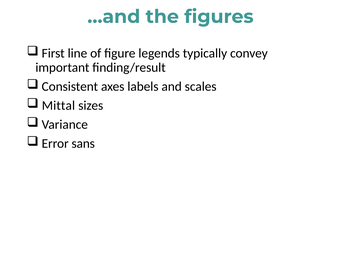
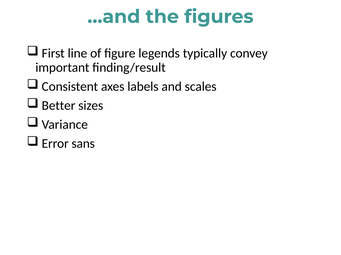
Mittal: Mittal -> Better
